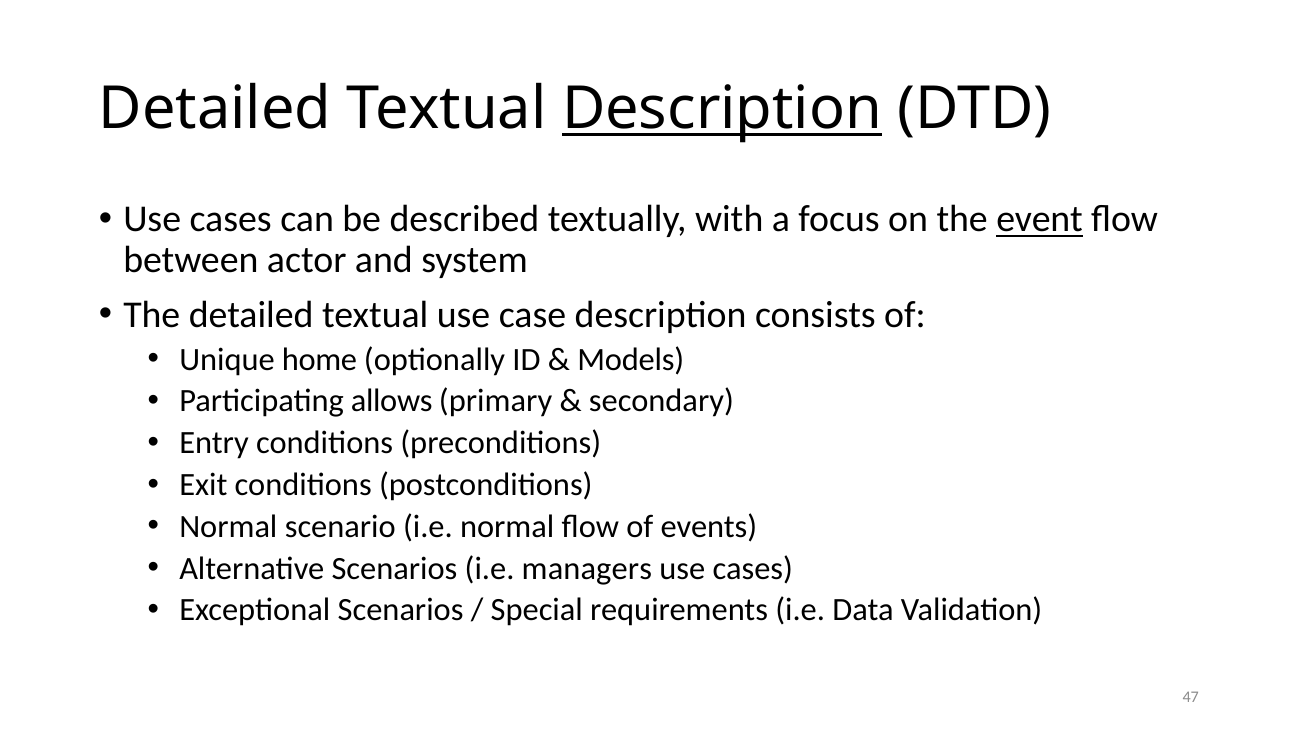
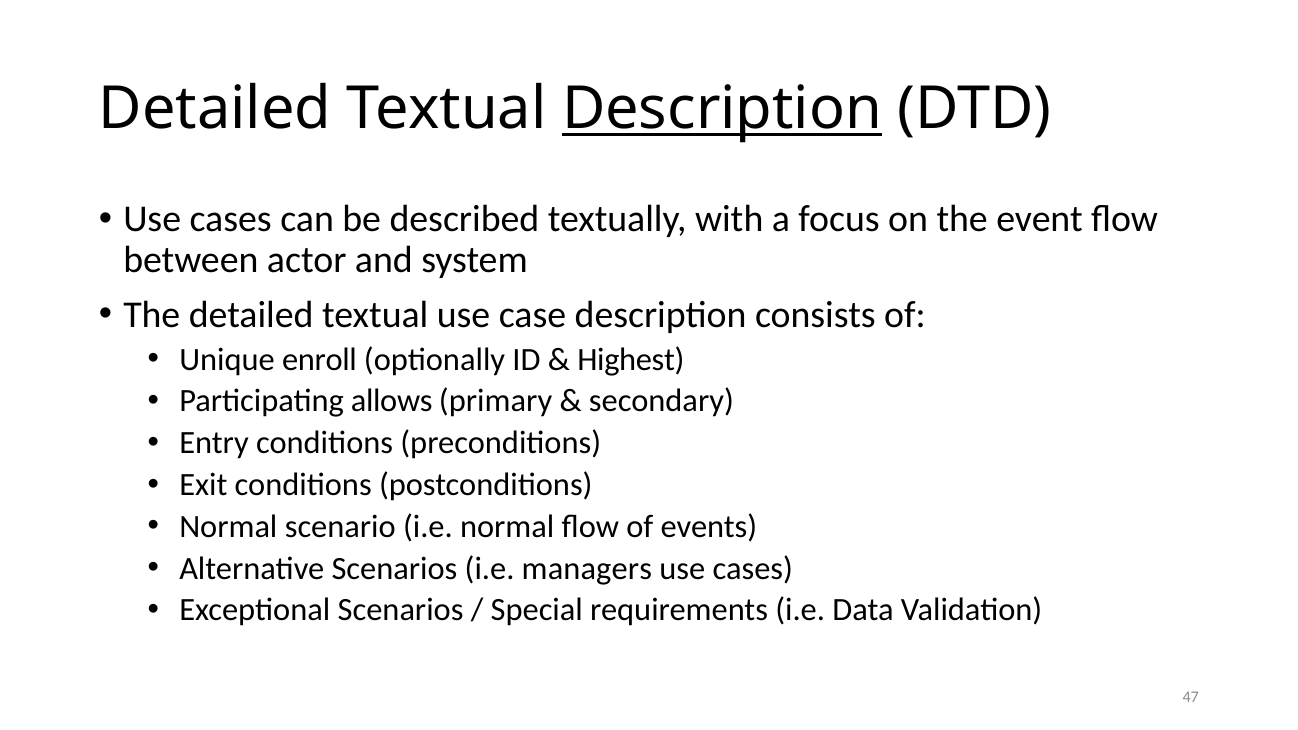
event underline: present -> none
home: home -> enroll
Models: Models -> Highest
